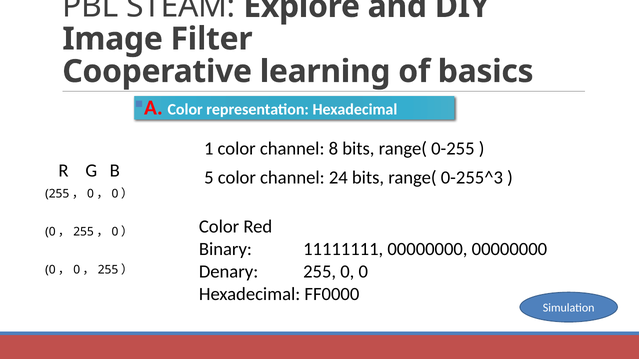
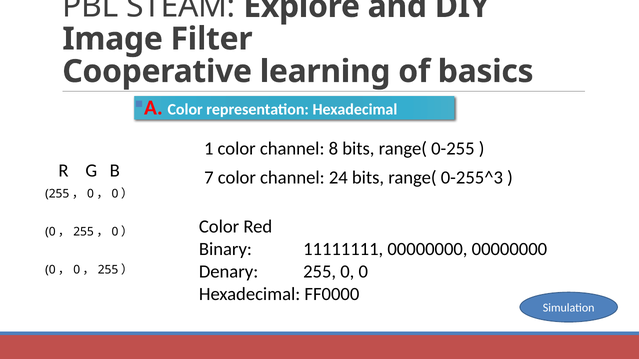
5: 5 -> 7
